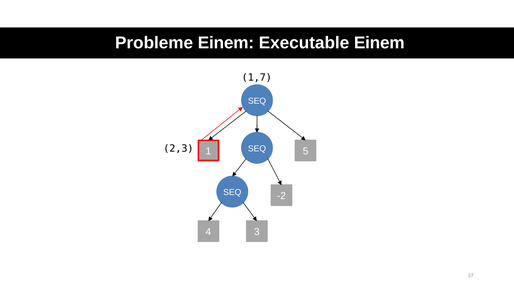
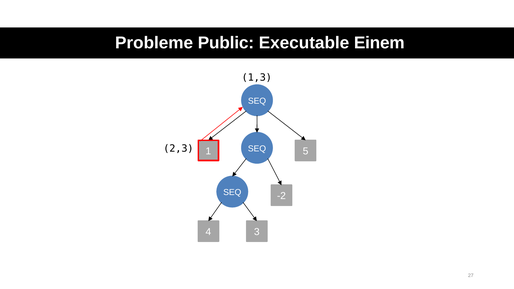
Probleme Einem: Einem -> Public
1,7: 1,7 -> 1,3
